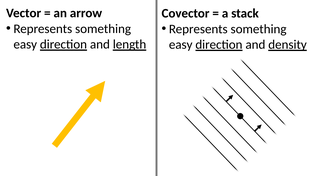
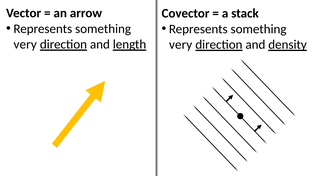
easy at (25, 44): easy -> very
easy at (181, 45): easy -> very
